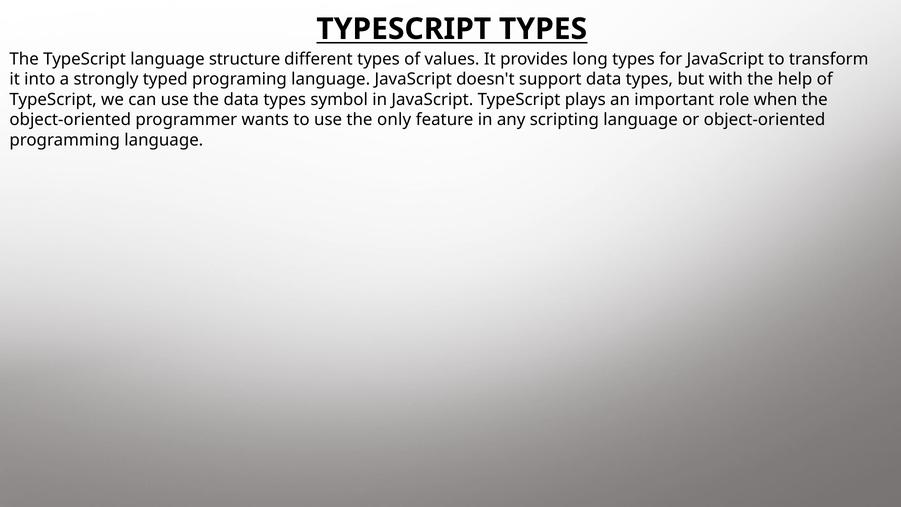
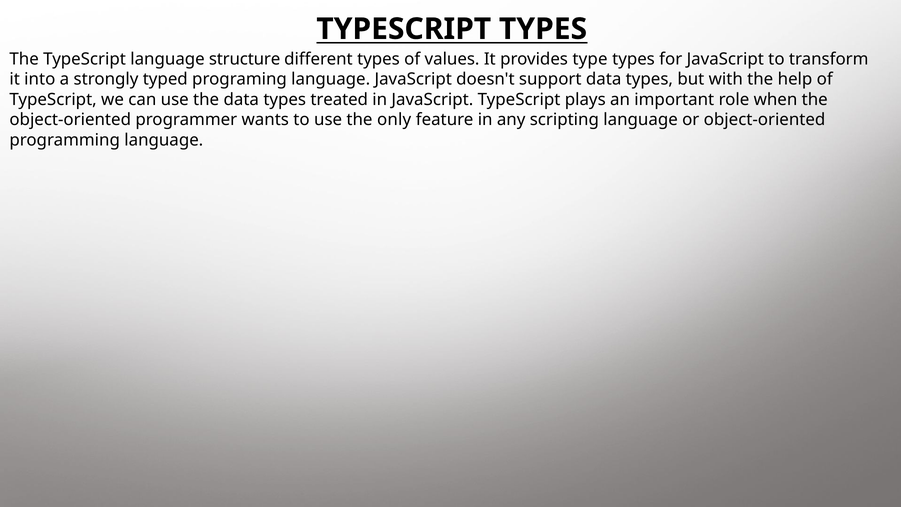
long: long -> type
symbol: symbol -> treated
